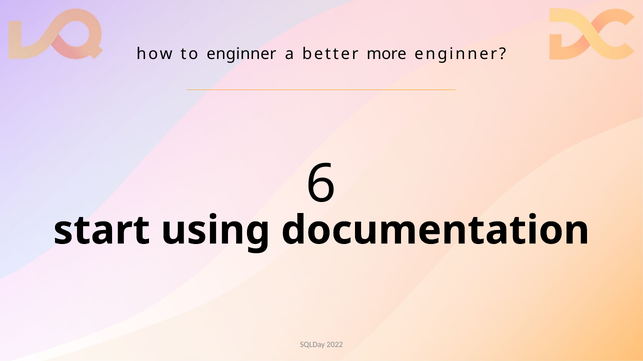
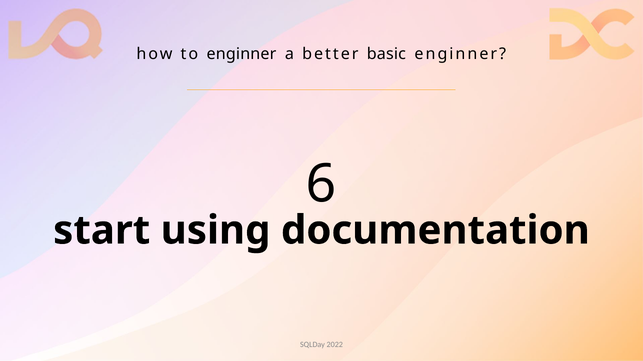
more: more -> basic
